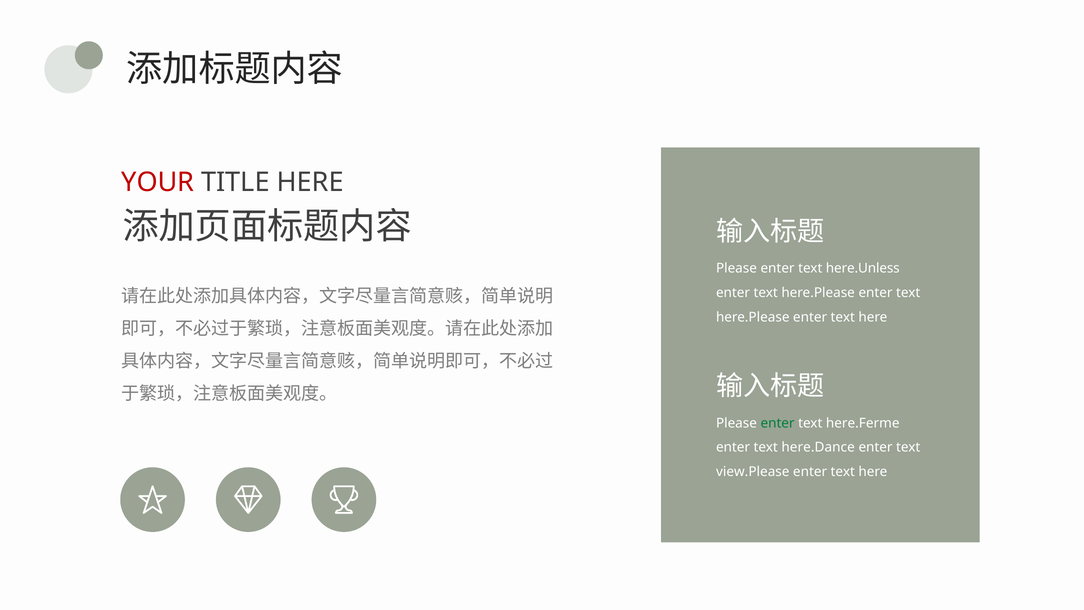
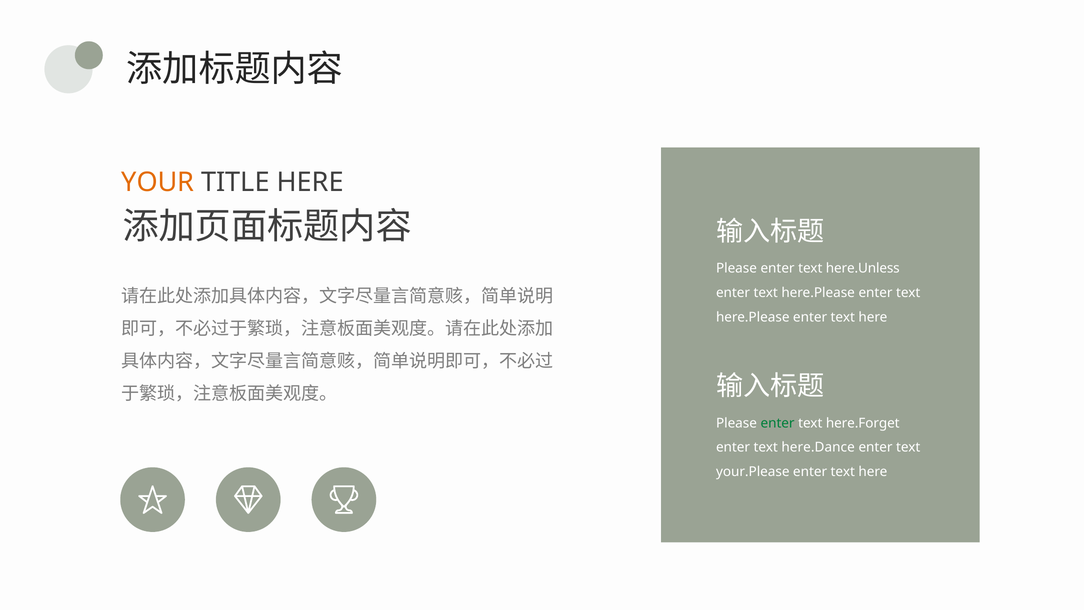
YOUR colour: red -> orange
here.Ferme: here.Ferme -> here.Forget
view.Please: view.Please -> your.Please
